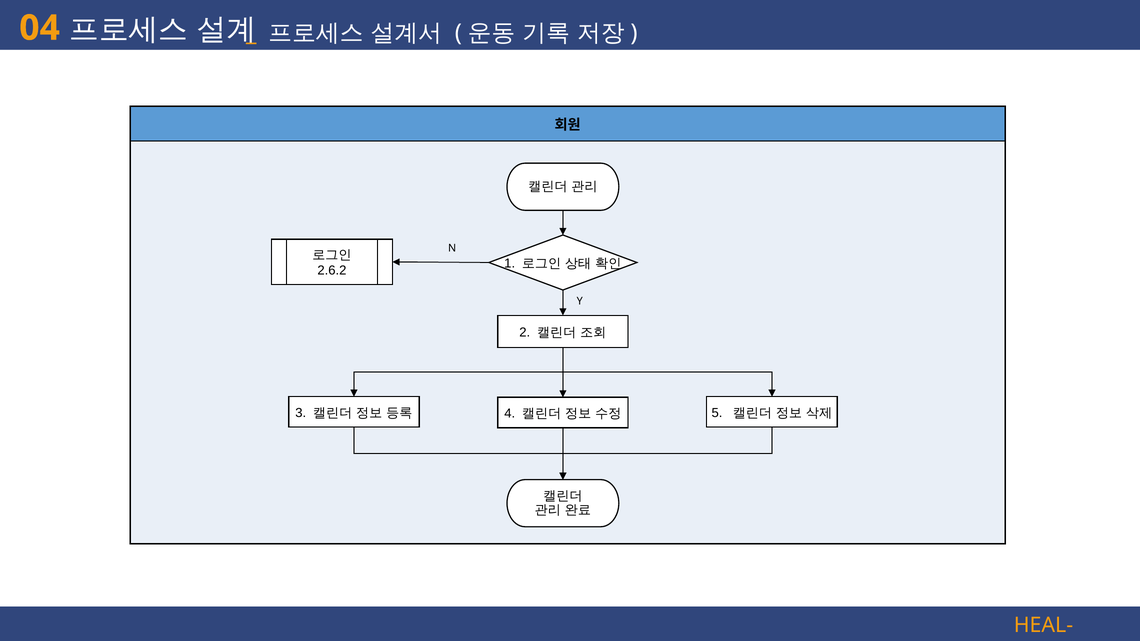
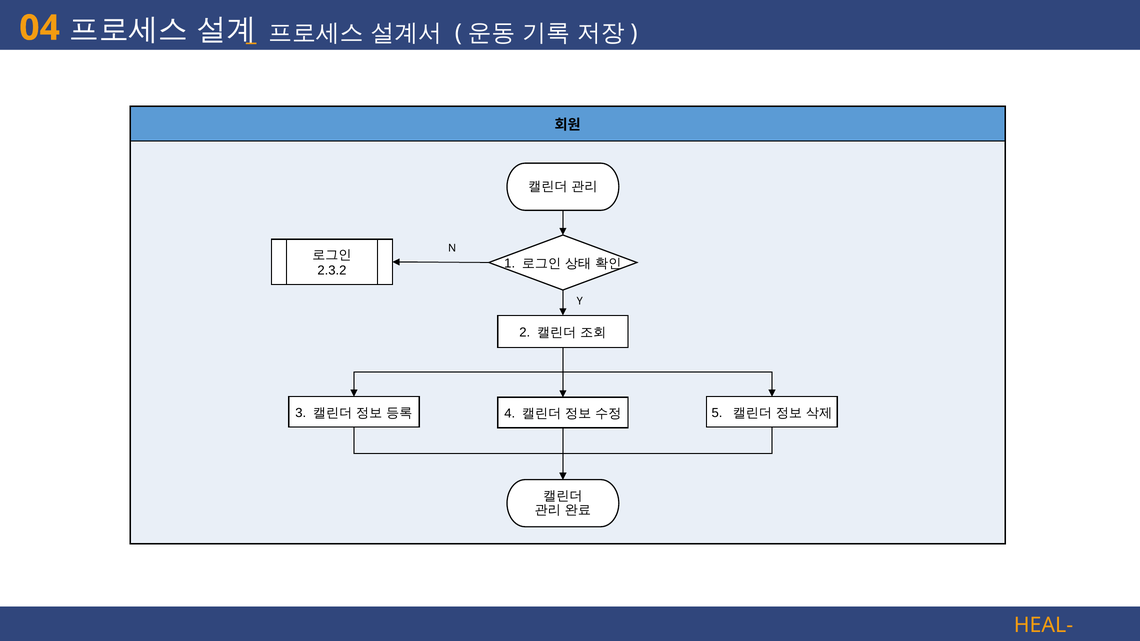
2.6.2: 2.6.2 -> 2.3.2
